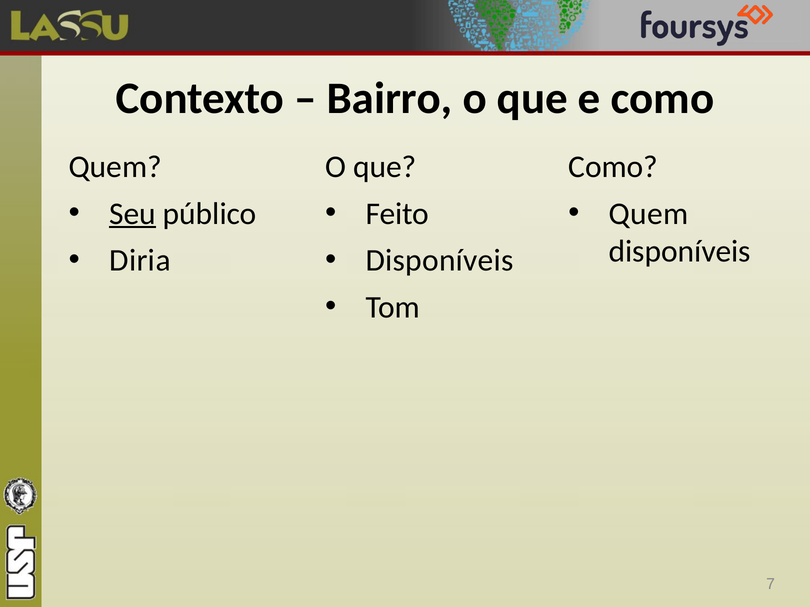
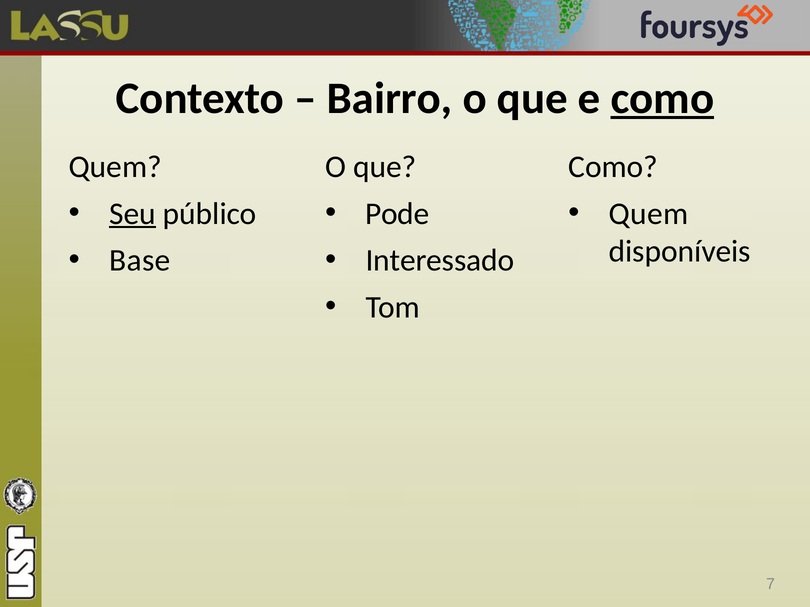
como at (662, 98) underline: none -> present
Feito: Feito -> Pode
Diria: Diria -> Base
Disponíveis at (440, 261): Disponíveis -> Interessado
